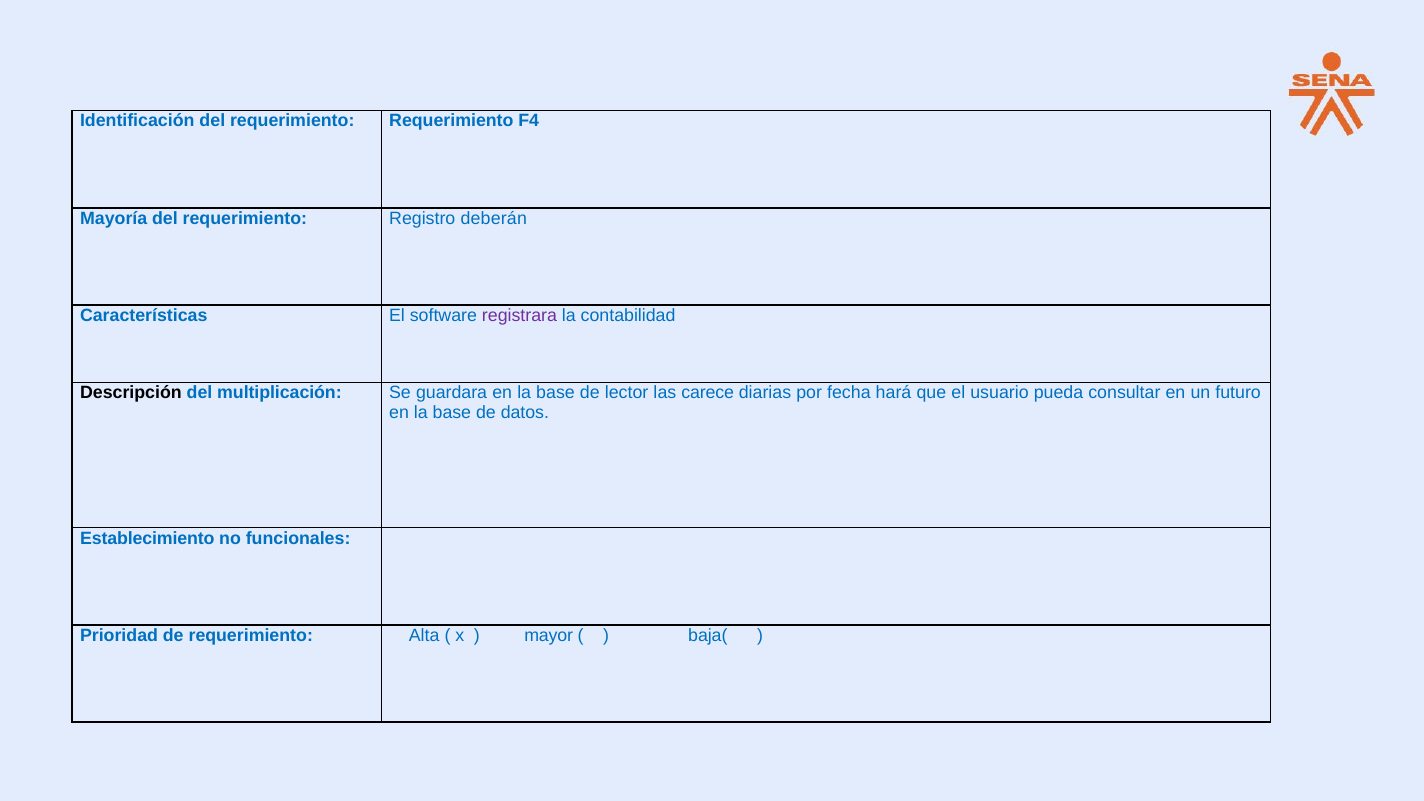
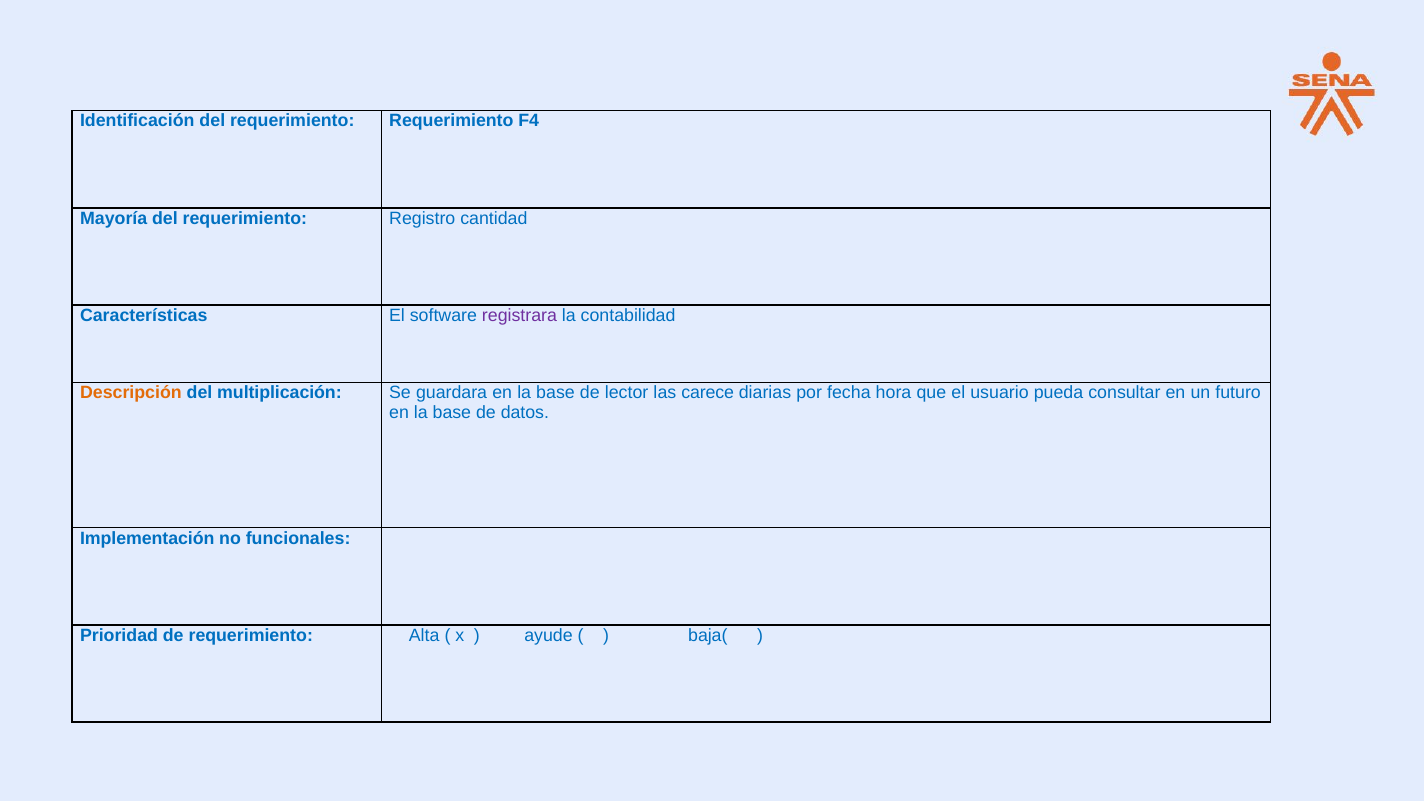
deberán: deberán -> cantidad
Descripción colour: black -> orange
hará: hará -> hora
Establecimiento: Establecimiento -> Implementación
mayor: mayor -> ayude
